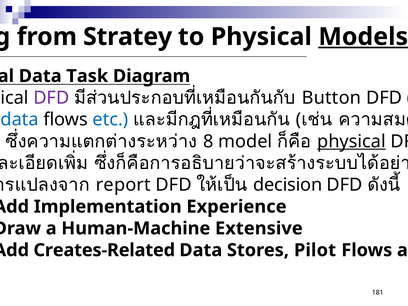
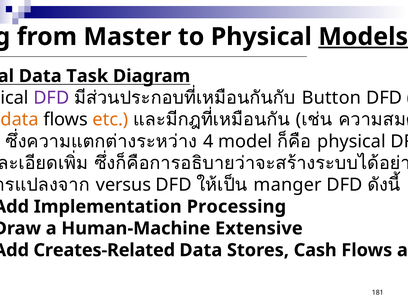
Stratey: Stratey -> Master
data at (20, 120) colour: blue -> orange
etc colour: blue -> orange
8: 8 -> 4
physical at (351, 141) underline: present -> none
report: report -> versus
decision: decision -> manger
Experience: Experience -> Processing
Pilot: Pilot -> Cash
